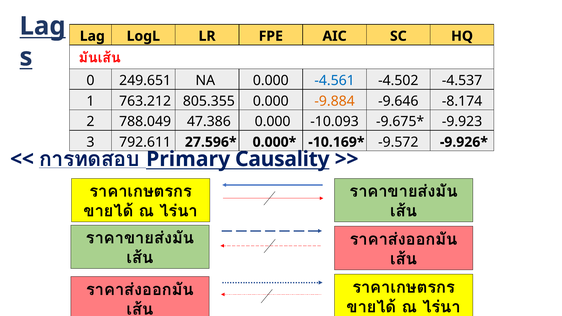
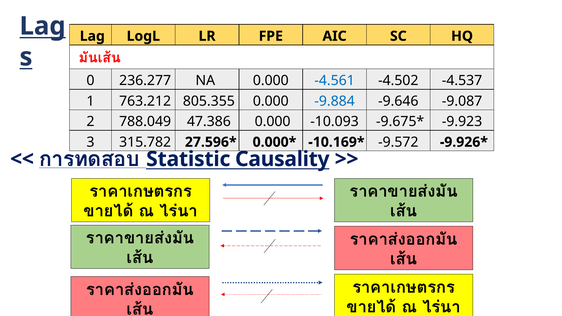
249.651: 249.651 -> 236.277
-9.884 colour: orange -> blue
-8.174: -8.174 -> -9.087
792.611: 792.611 -> 315.782
Primary: Primary -> Statistic
